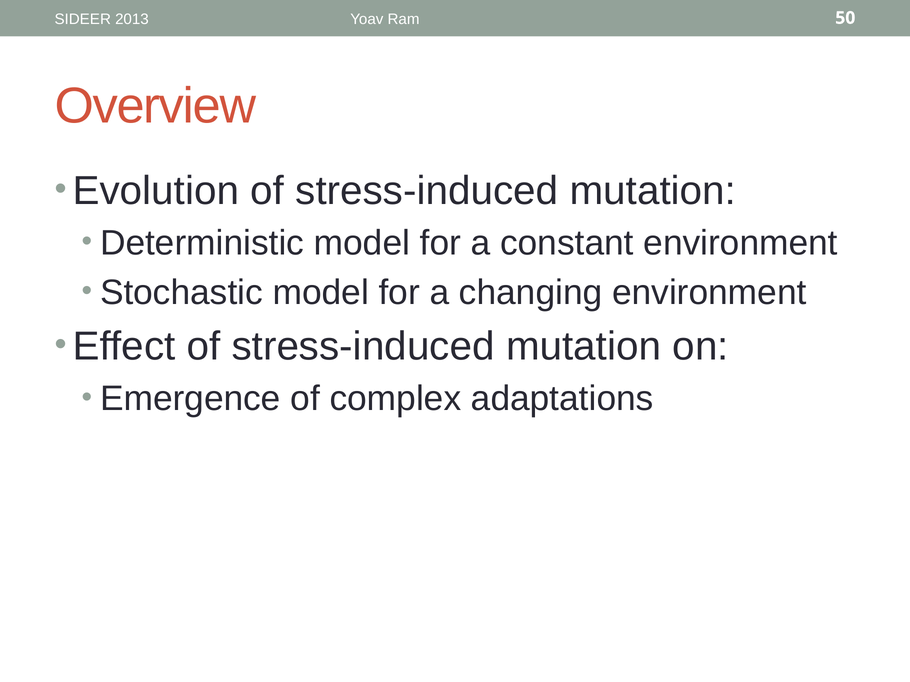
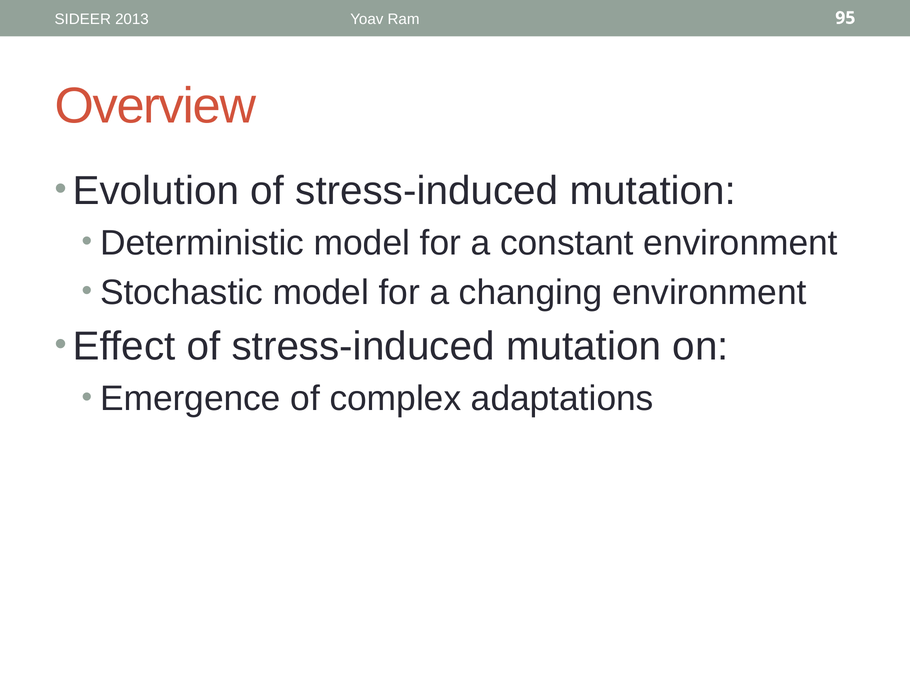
50: 50 -> 95
